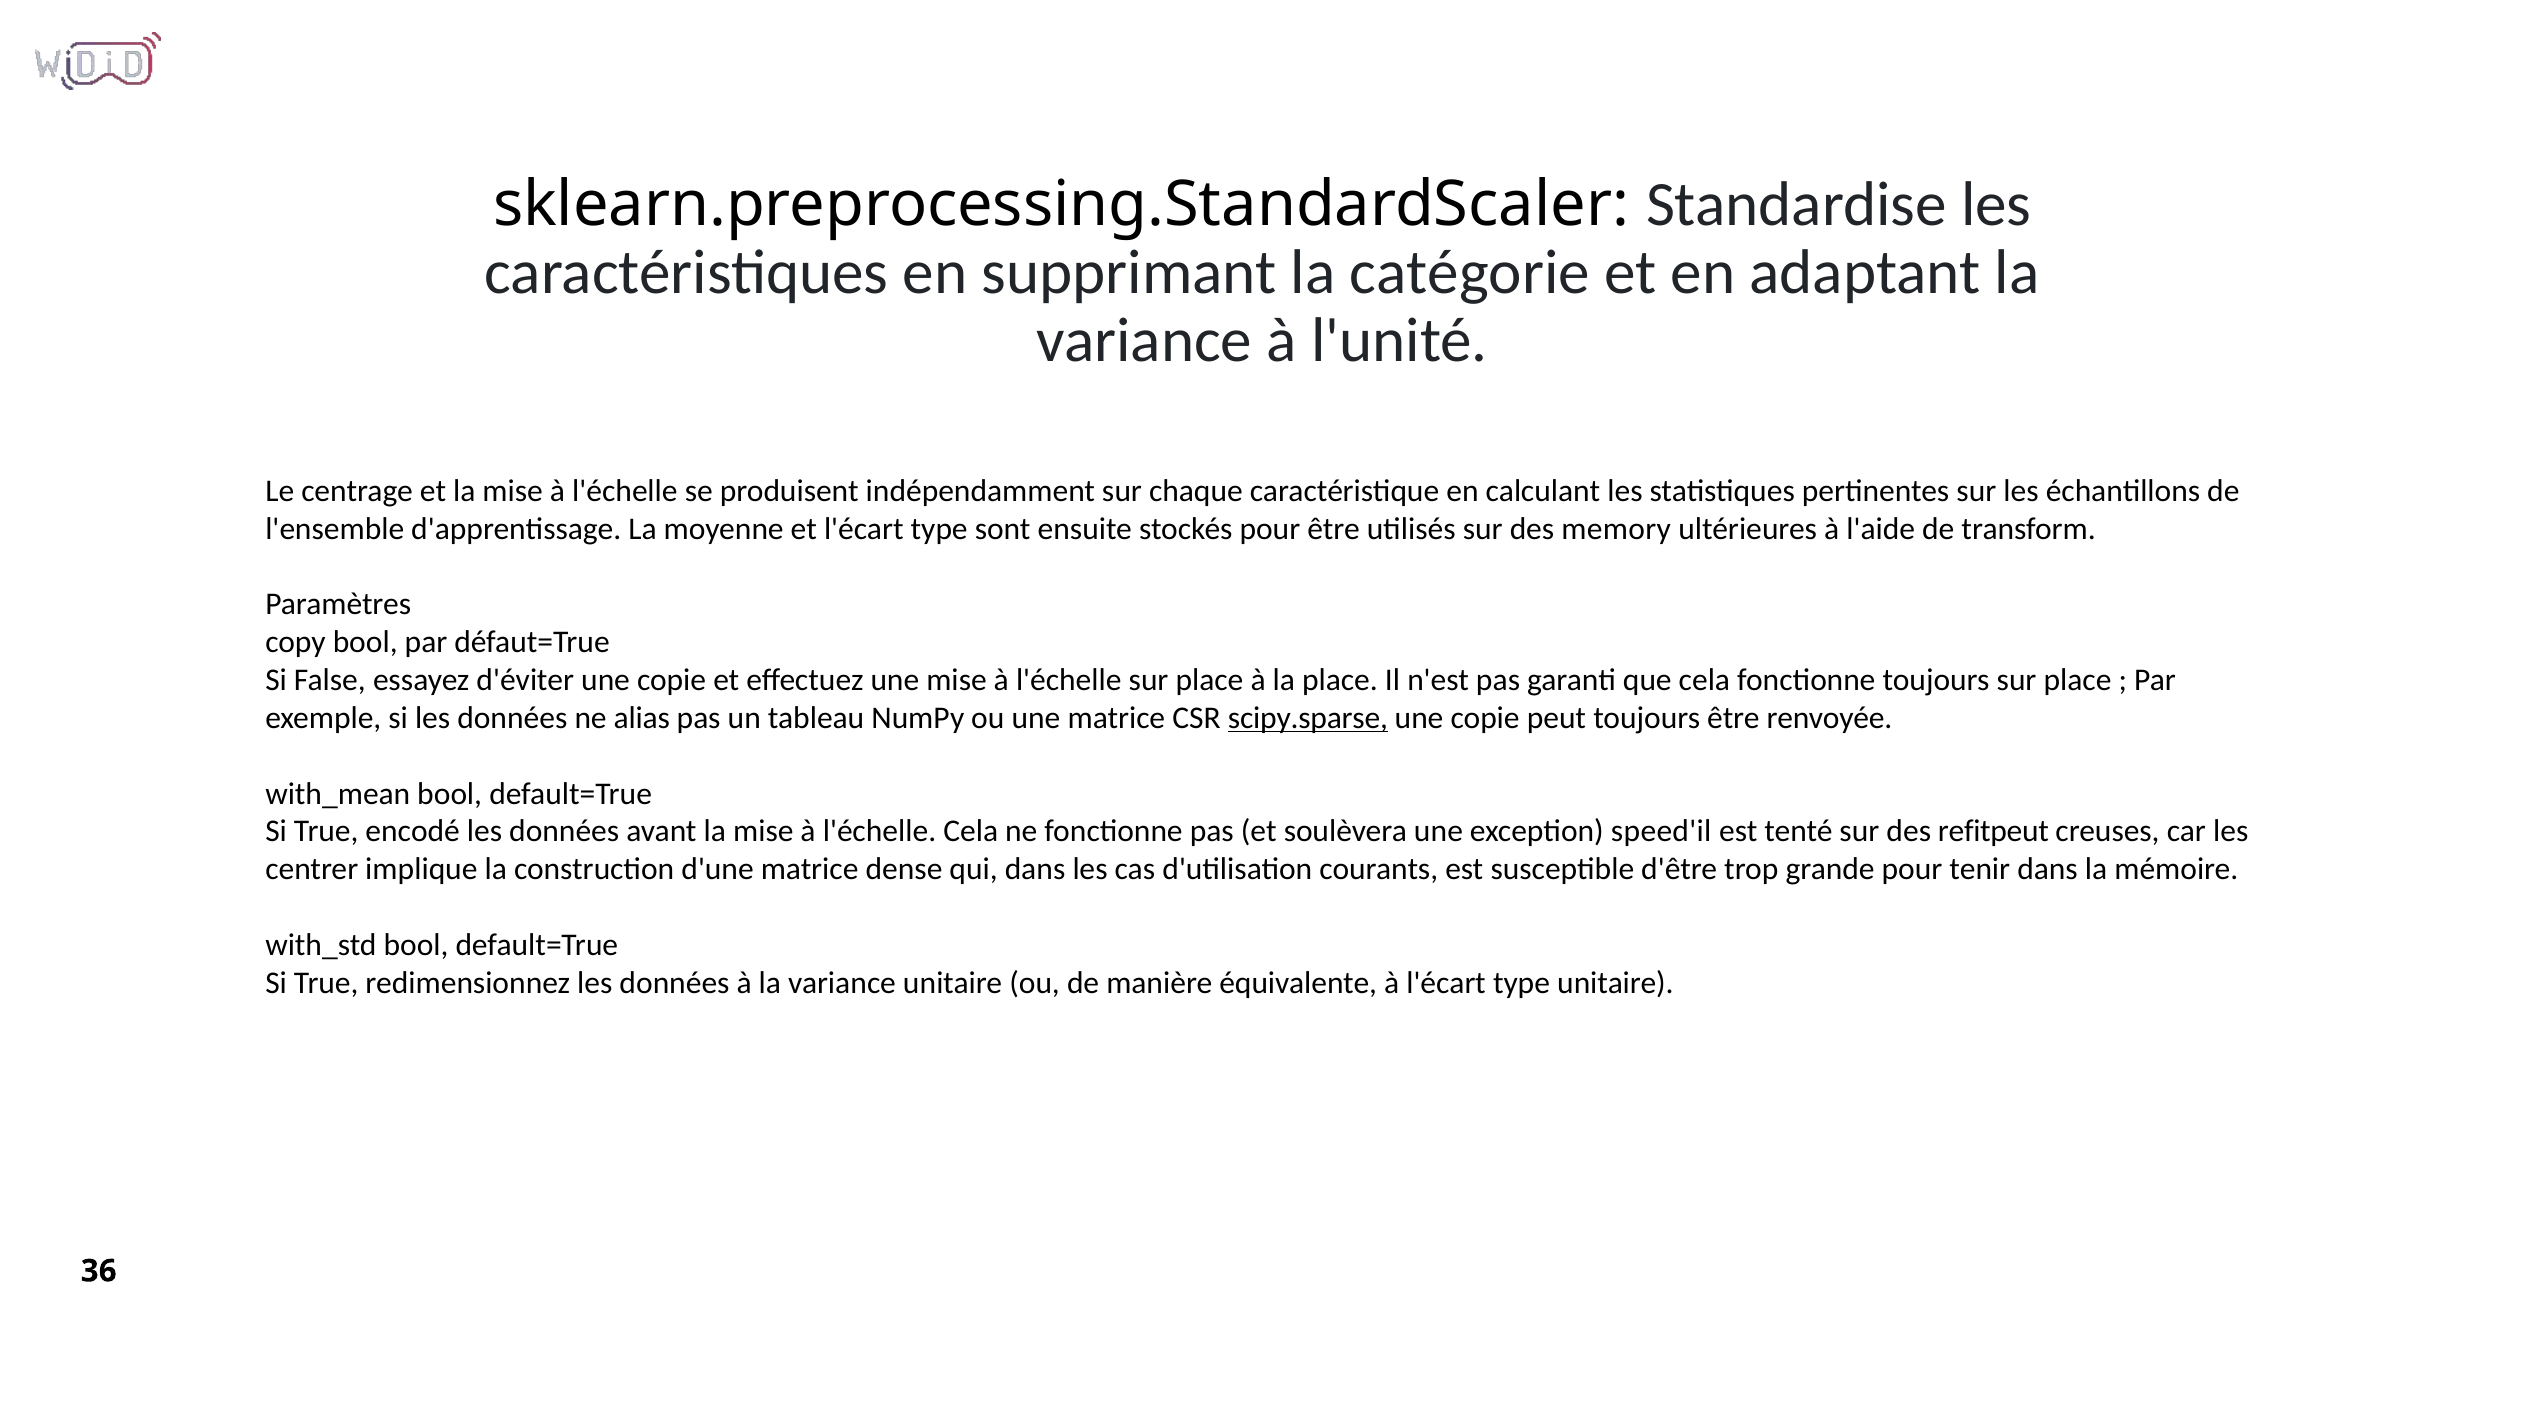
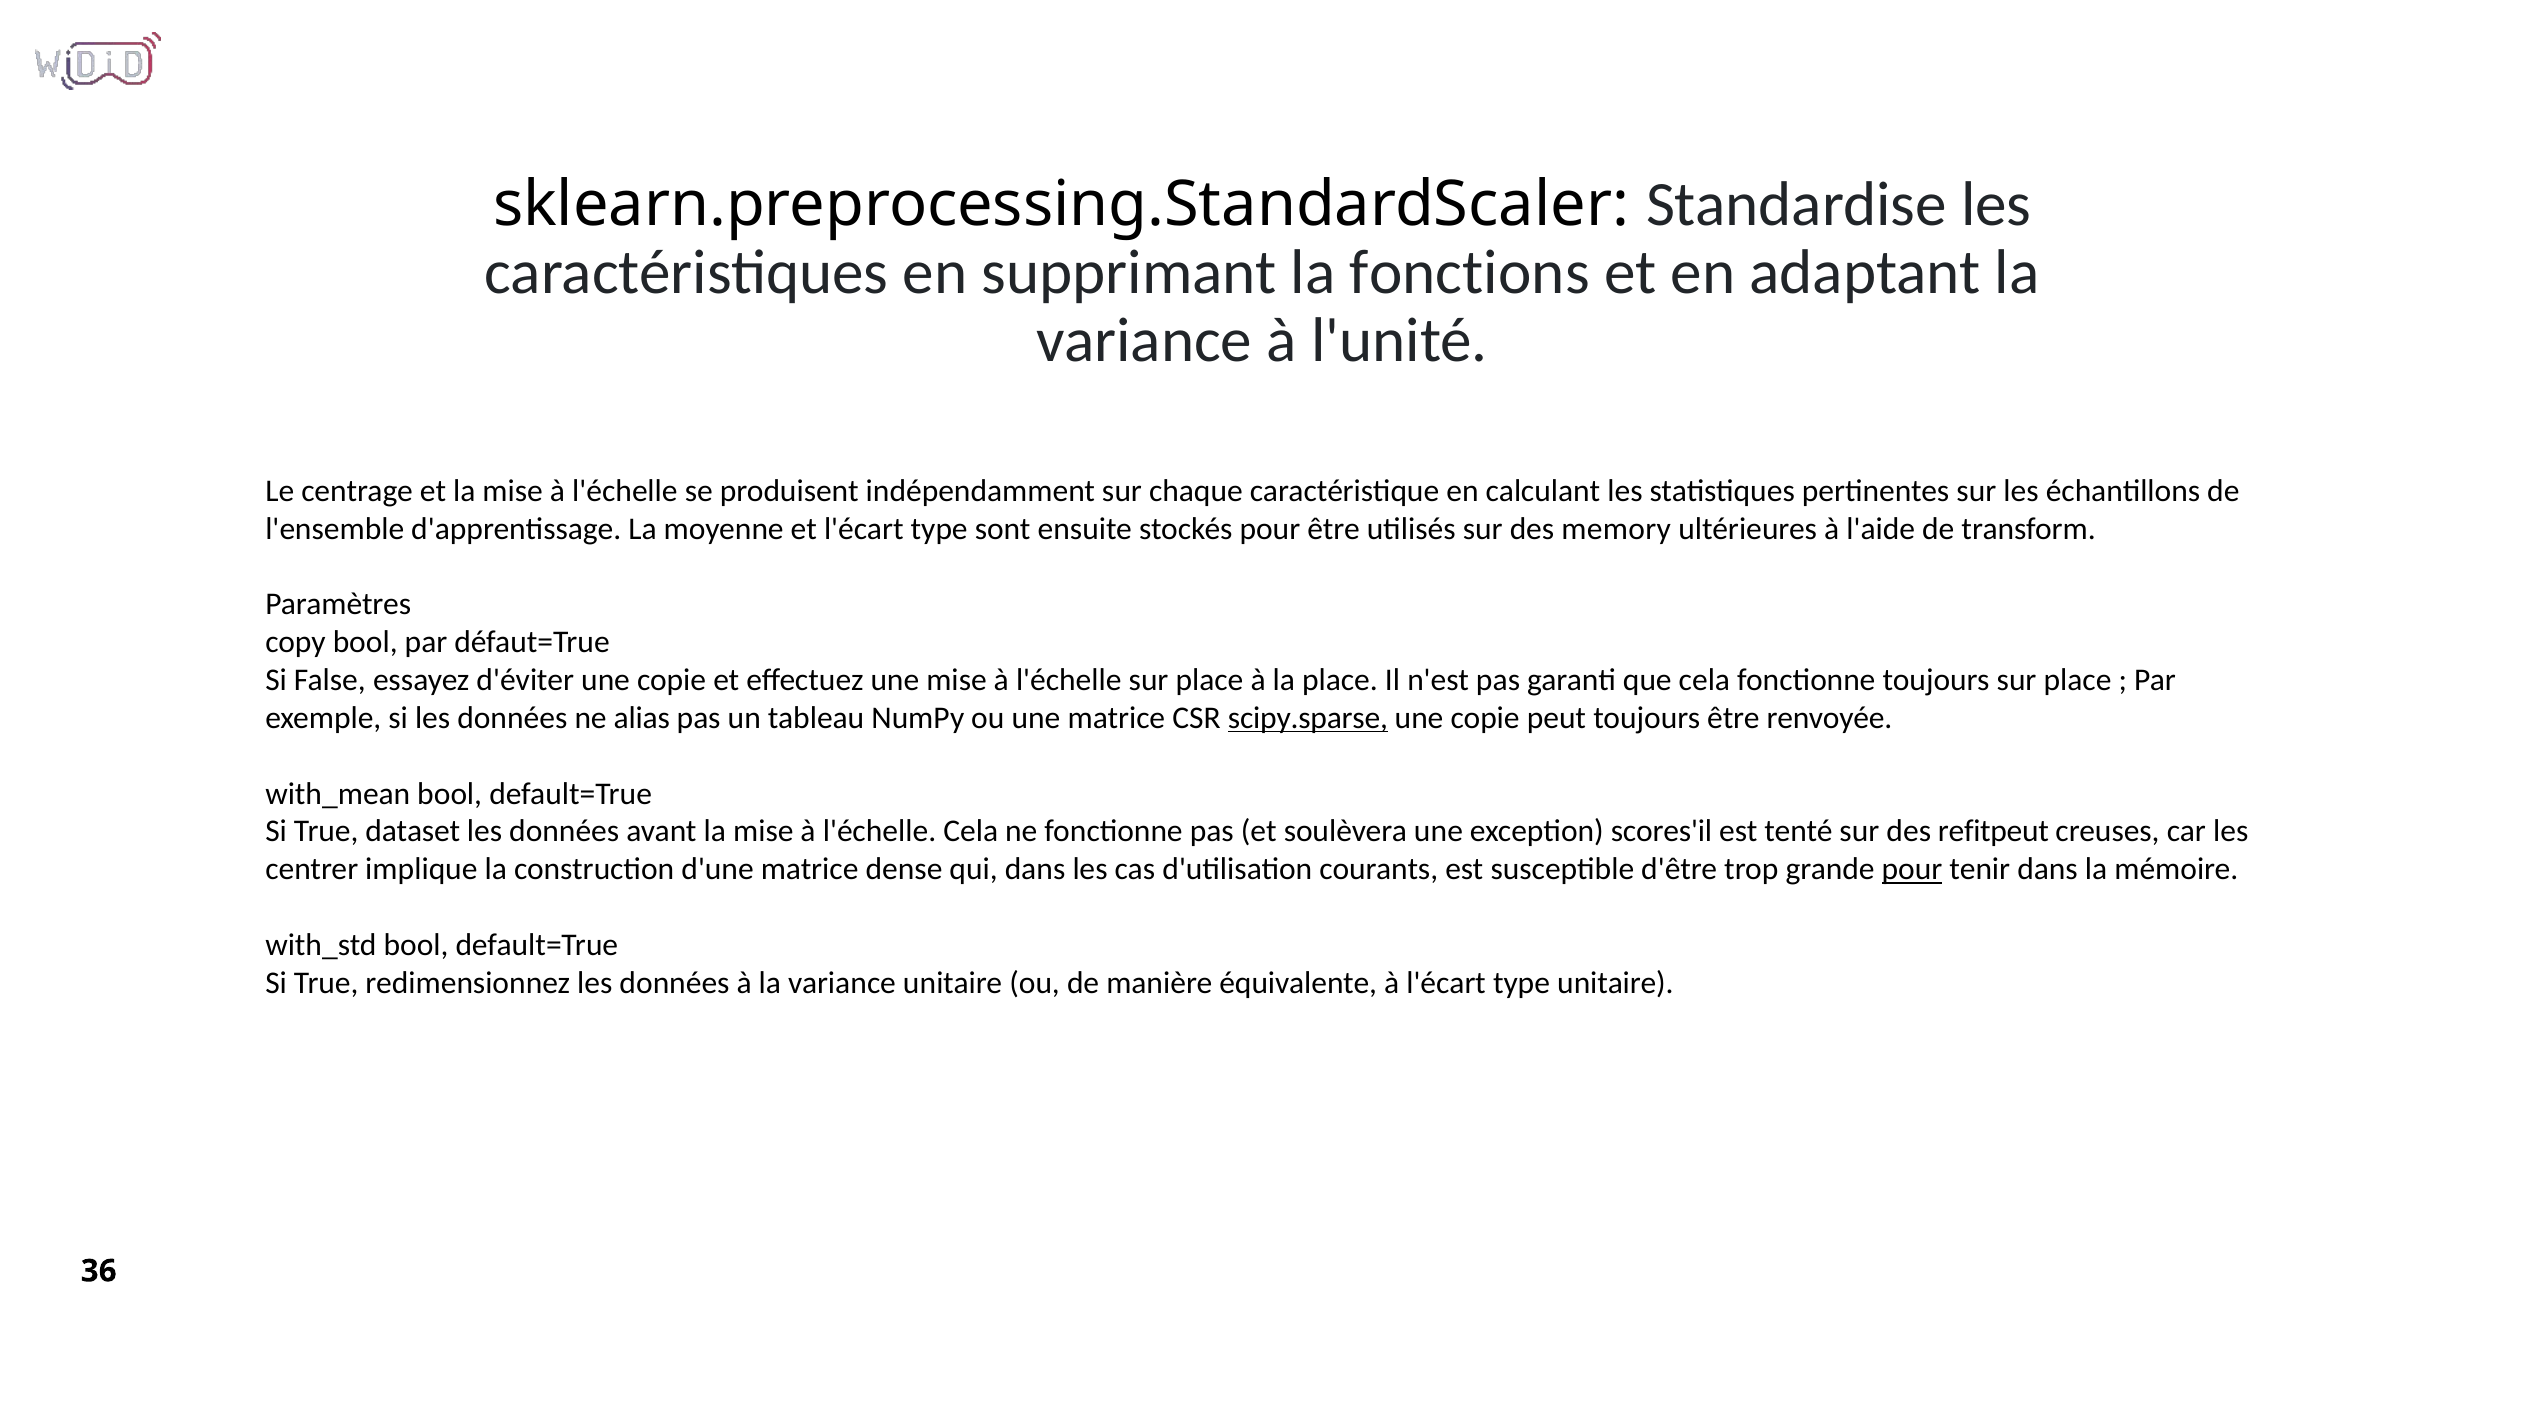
catégorie: catégorie -> fonctions
encodé: encodé -> dataset
speed'il: speed'il -> scores'il
pour at (1912, 870) underline: none -> present
